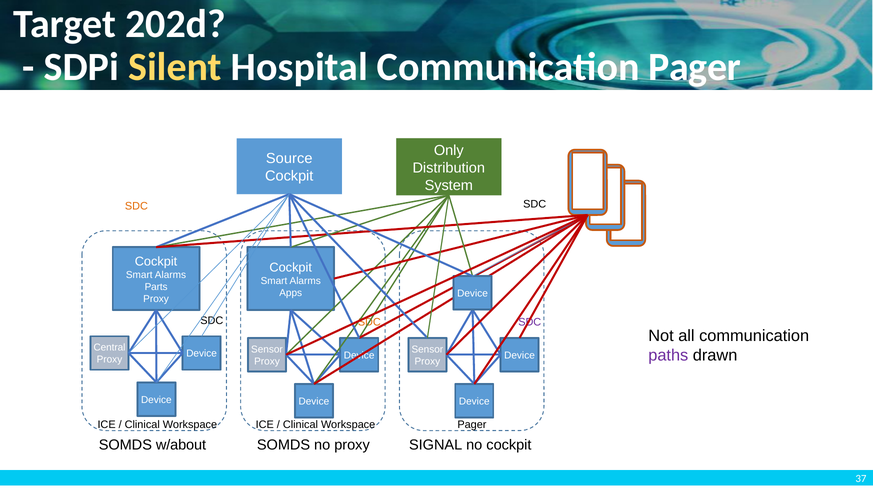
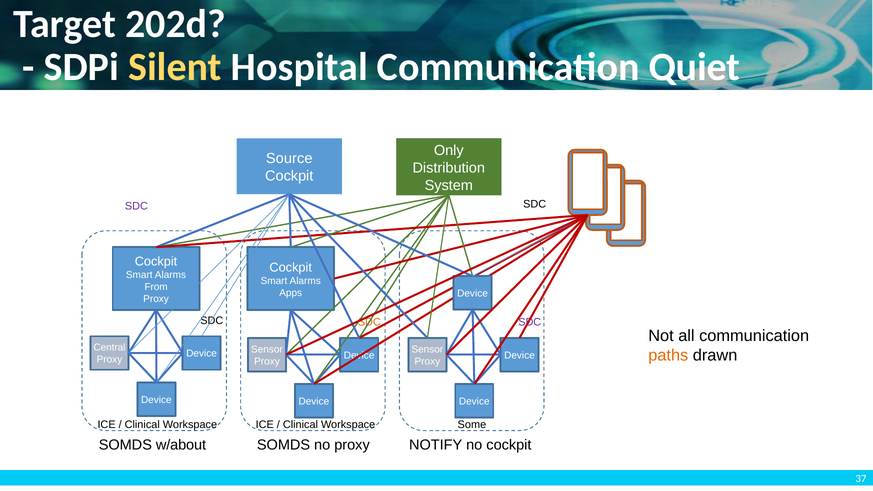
Communication Pager: Pager -> Quiet
SDC at (136, 206) colour: orange -> purple
Parts: Parts -> From
paths colour: purple -> orange
Workspace Pager: Pager -> Some
SIGNAL: SIGNAL -> NOTIFY
